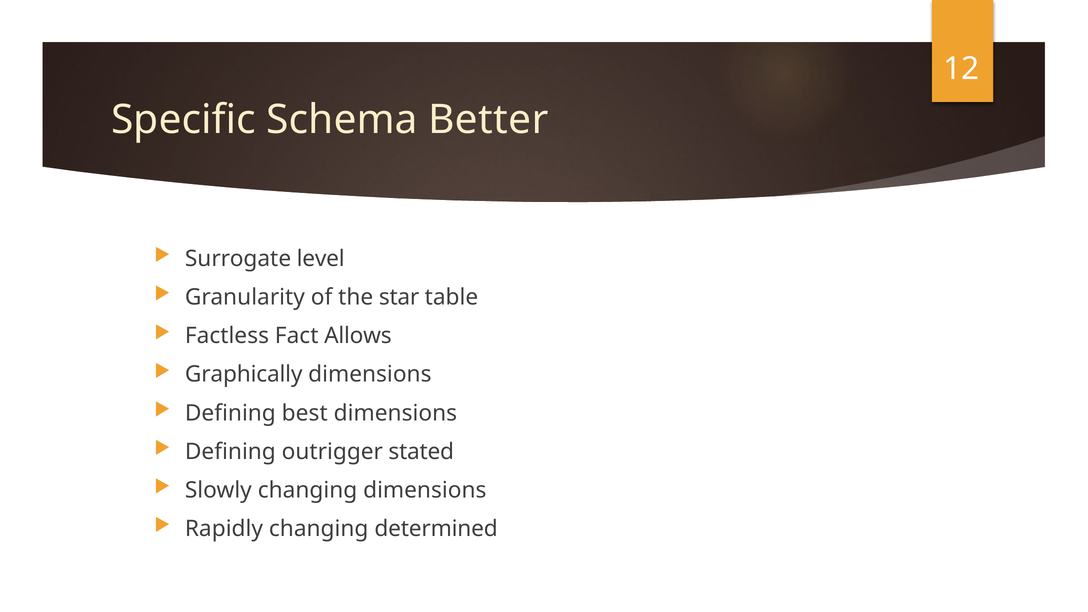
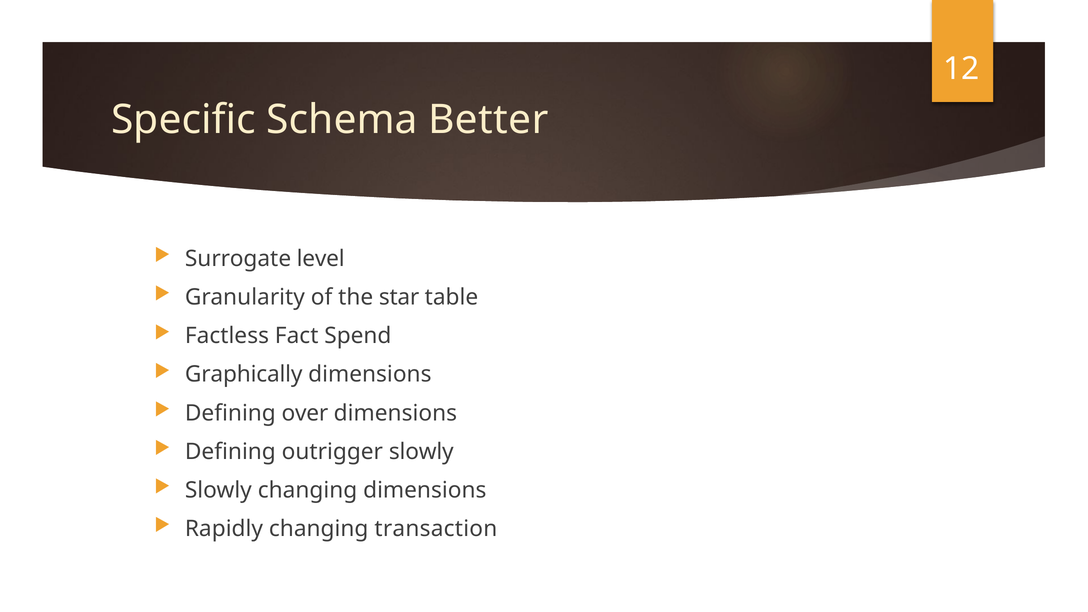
Allows: Allows -> Spend
best: best -> over
outrigger stated: stated -> slowly
determined: determined -> transaction
